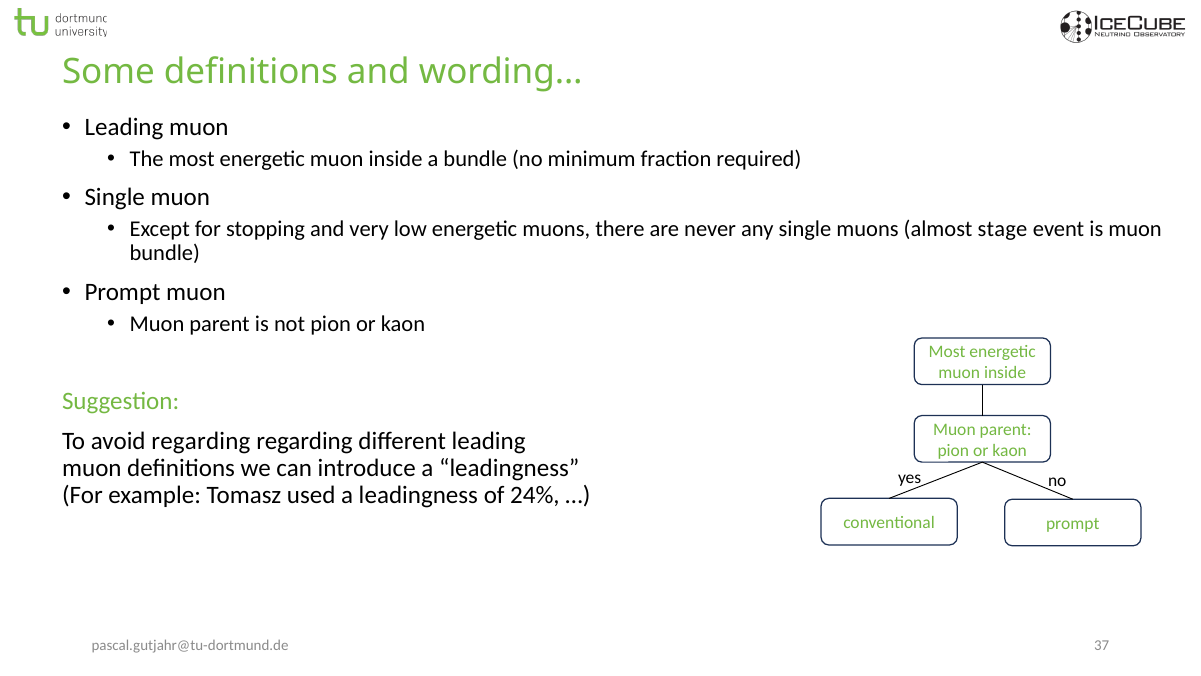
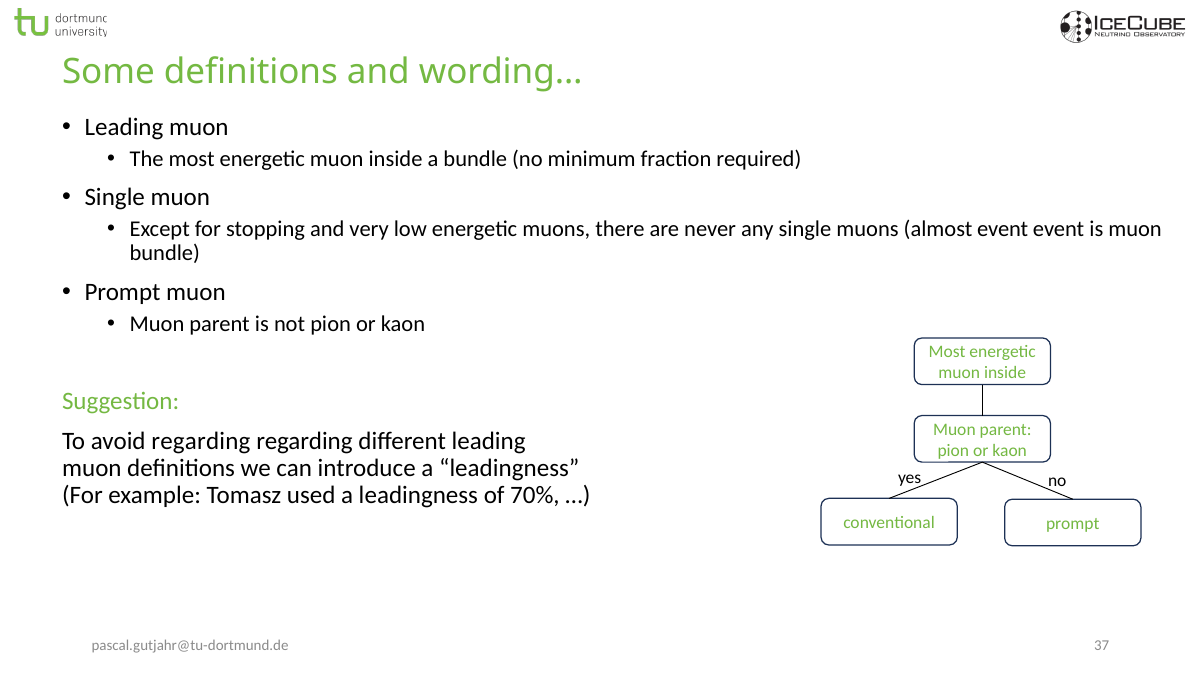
almost stage: stage -> event
24%: 24% -> 70%
